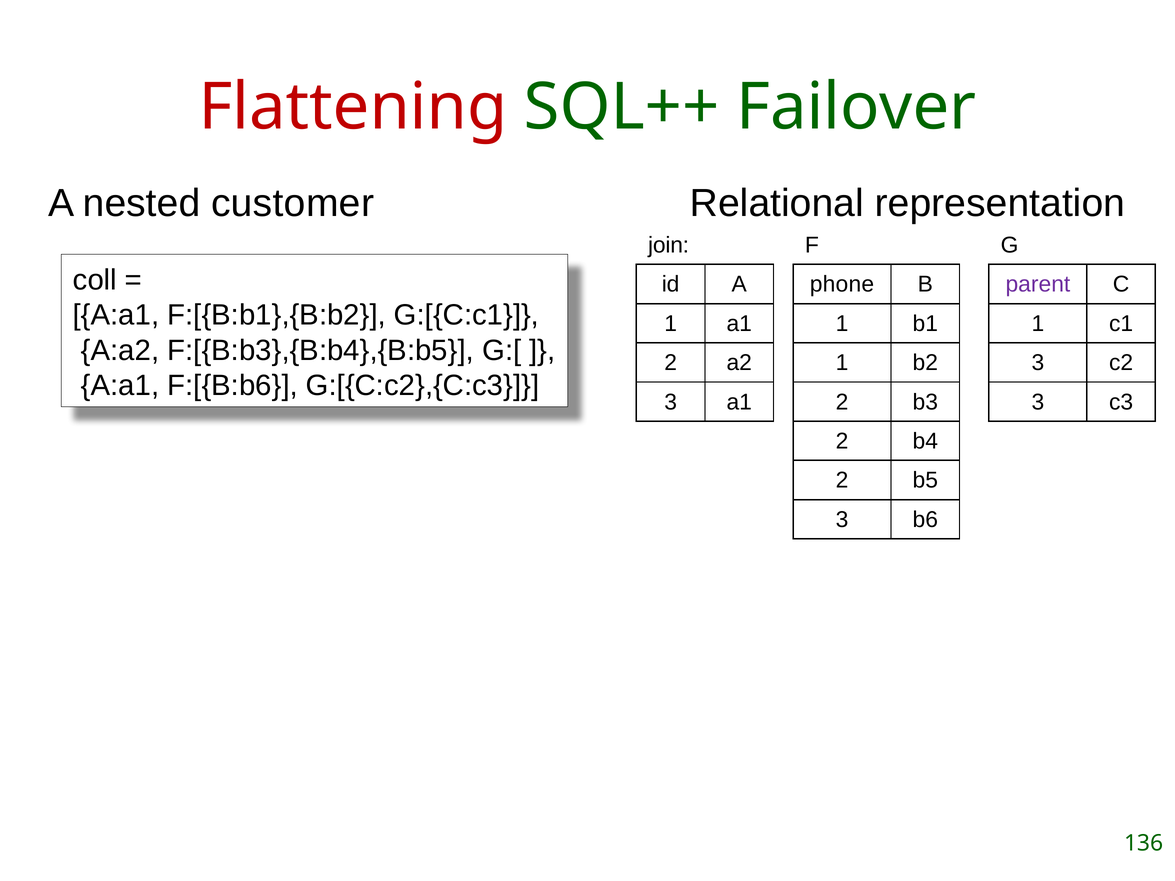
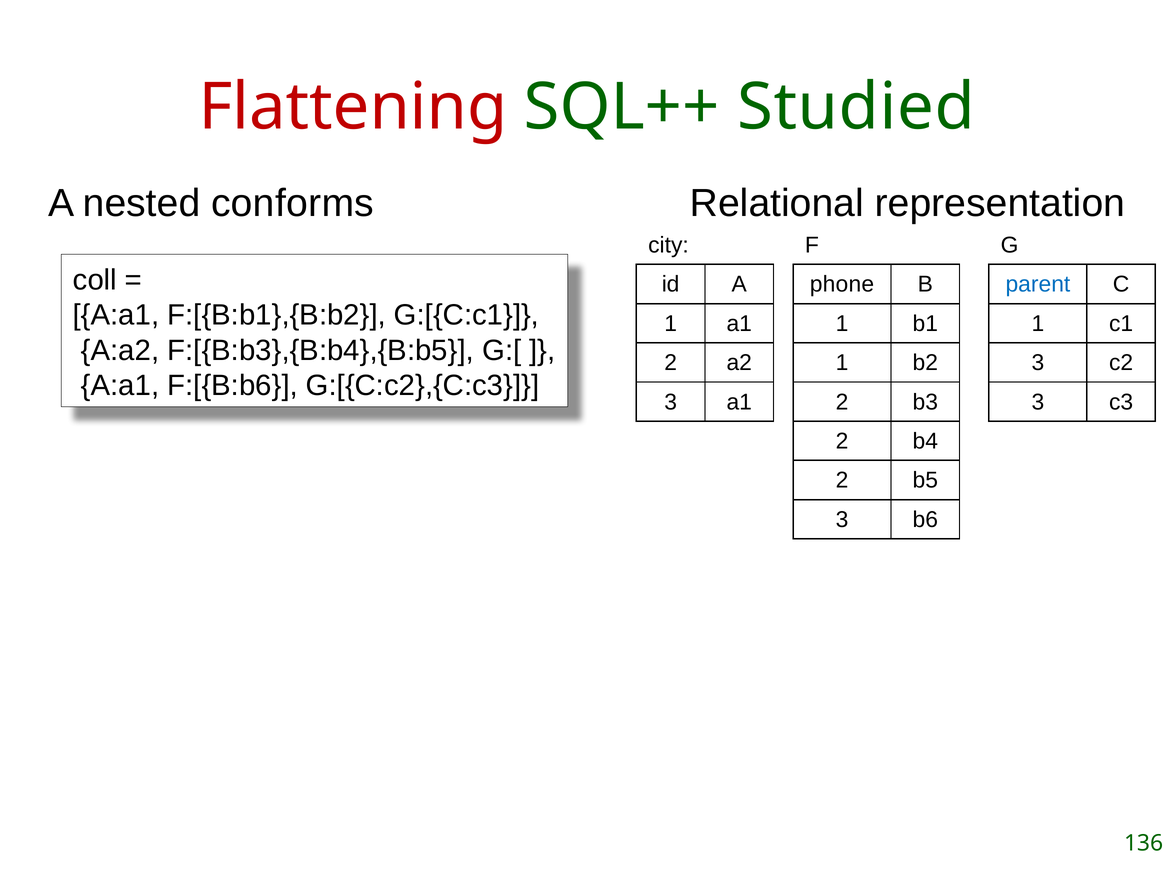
Failover: Failover -> Studied
customer: customer -> conforms
join: join -> city
parent colour: purple -> blue
